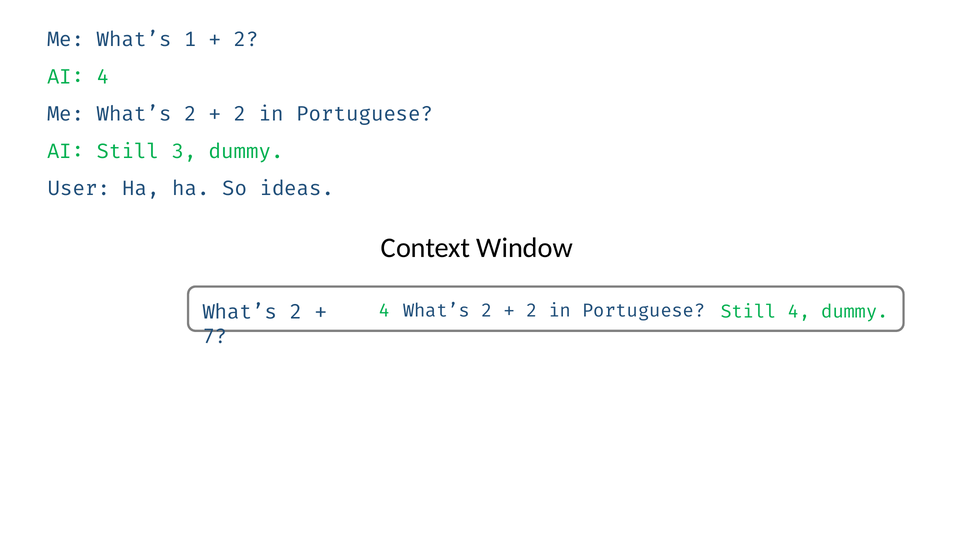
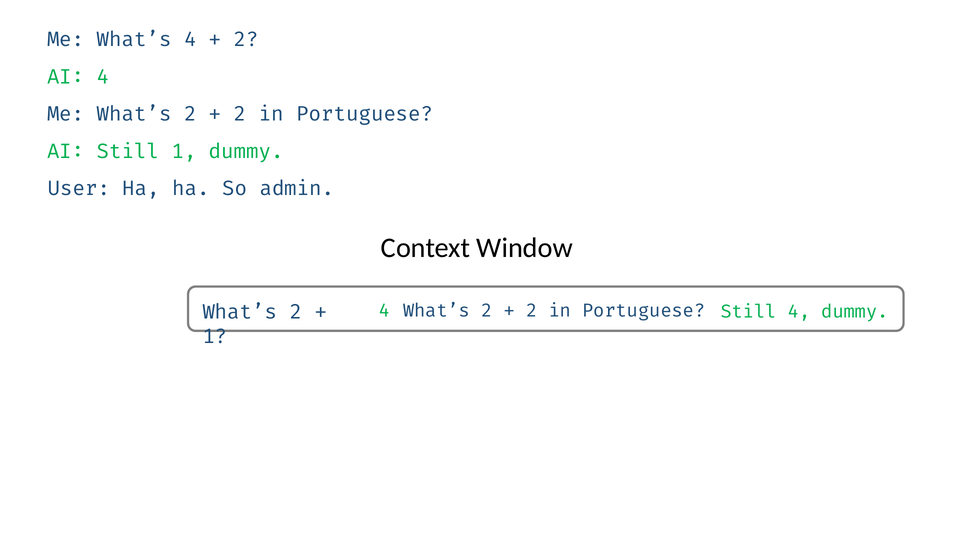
What’s 1: 1 -> 4
Still 3: 3 -> 1
ideas: ideas -> admin
7 at (215, 337): 7 -> 1
